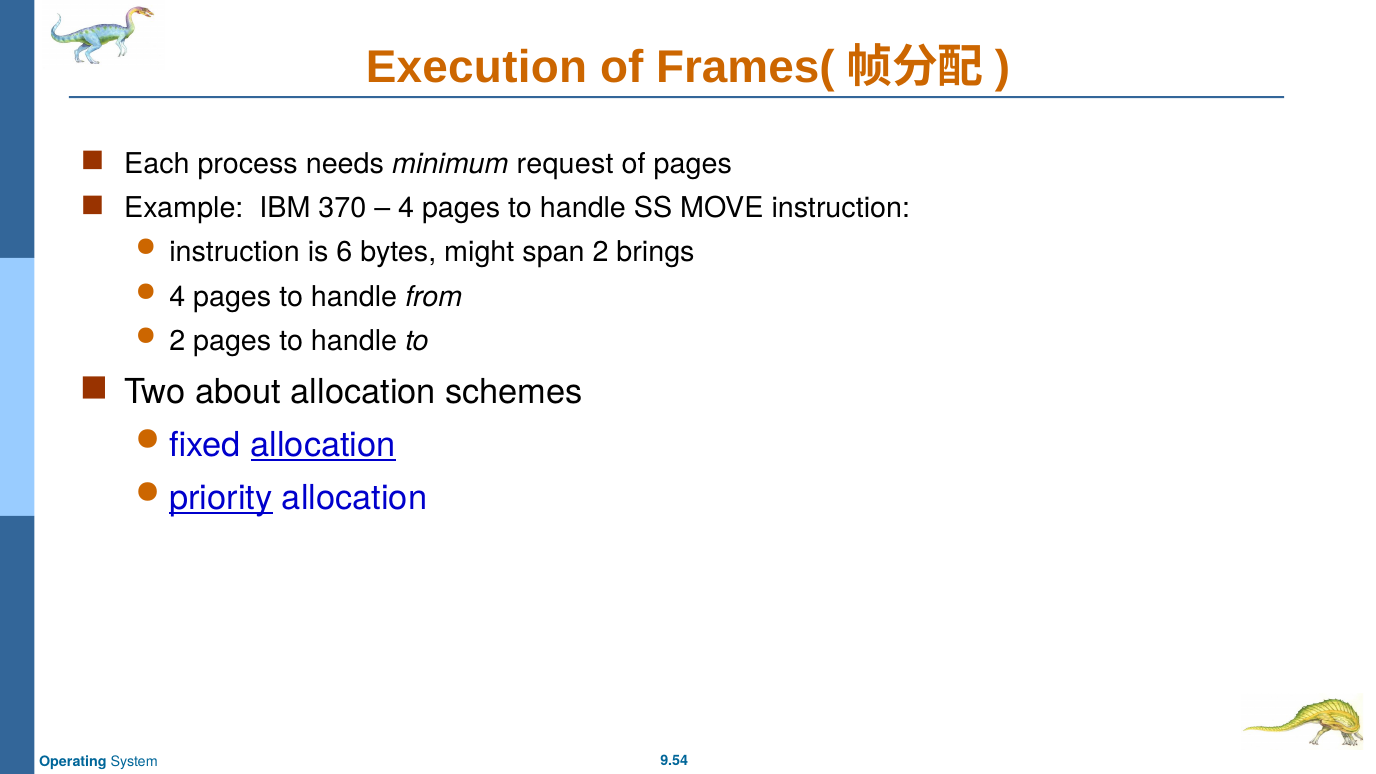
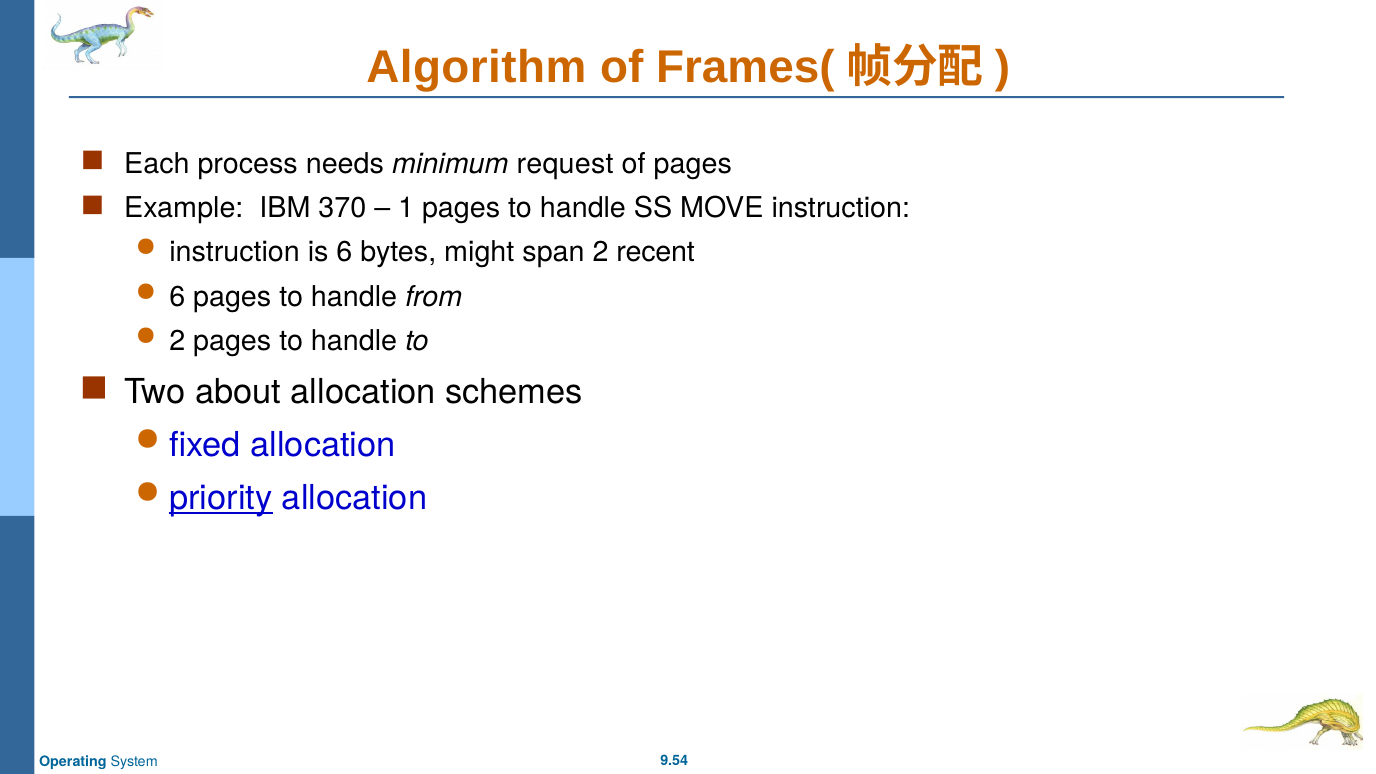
Execution: Execution -> Algorithm
4 at (406, 208): 4 -> 1
brings: brings -> recent
4 at (177, 297): 4 -> 6
allocation at (323, 445) underline: present -> none
